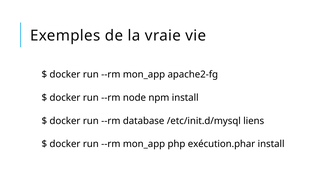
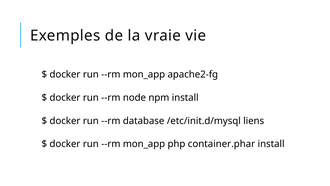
exécution.phar: exécution.phar -> container.phar
